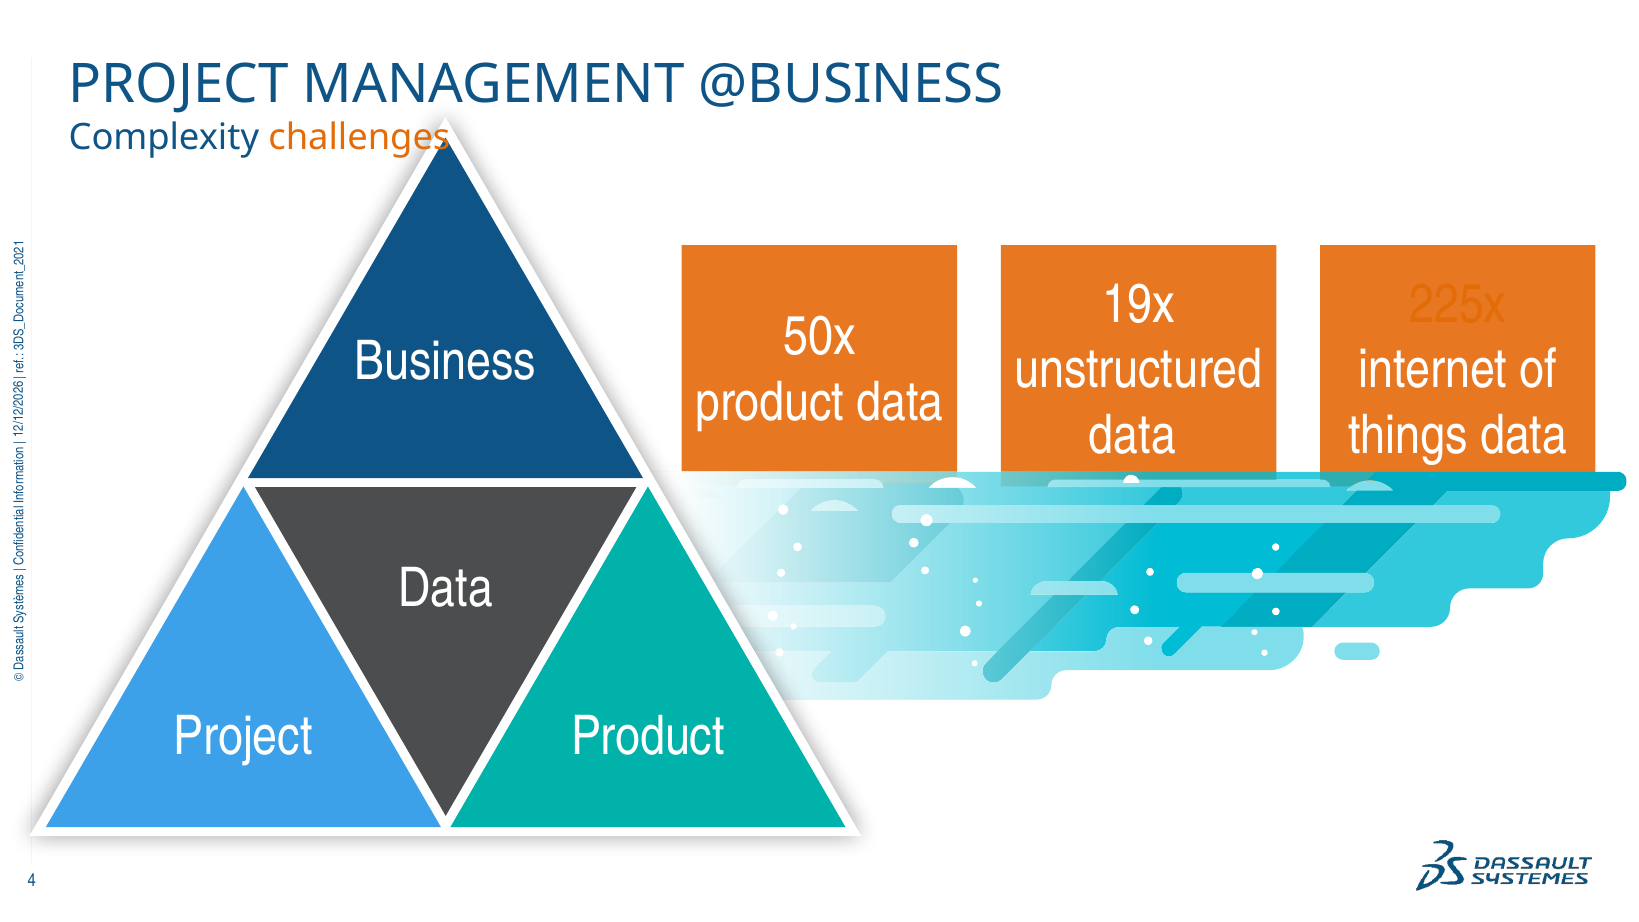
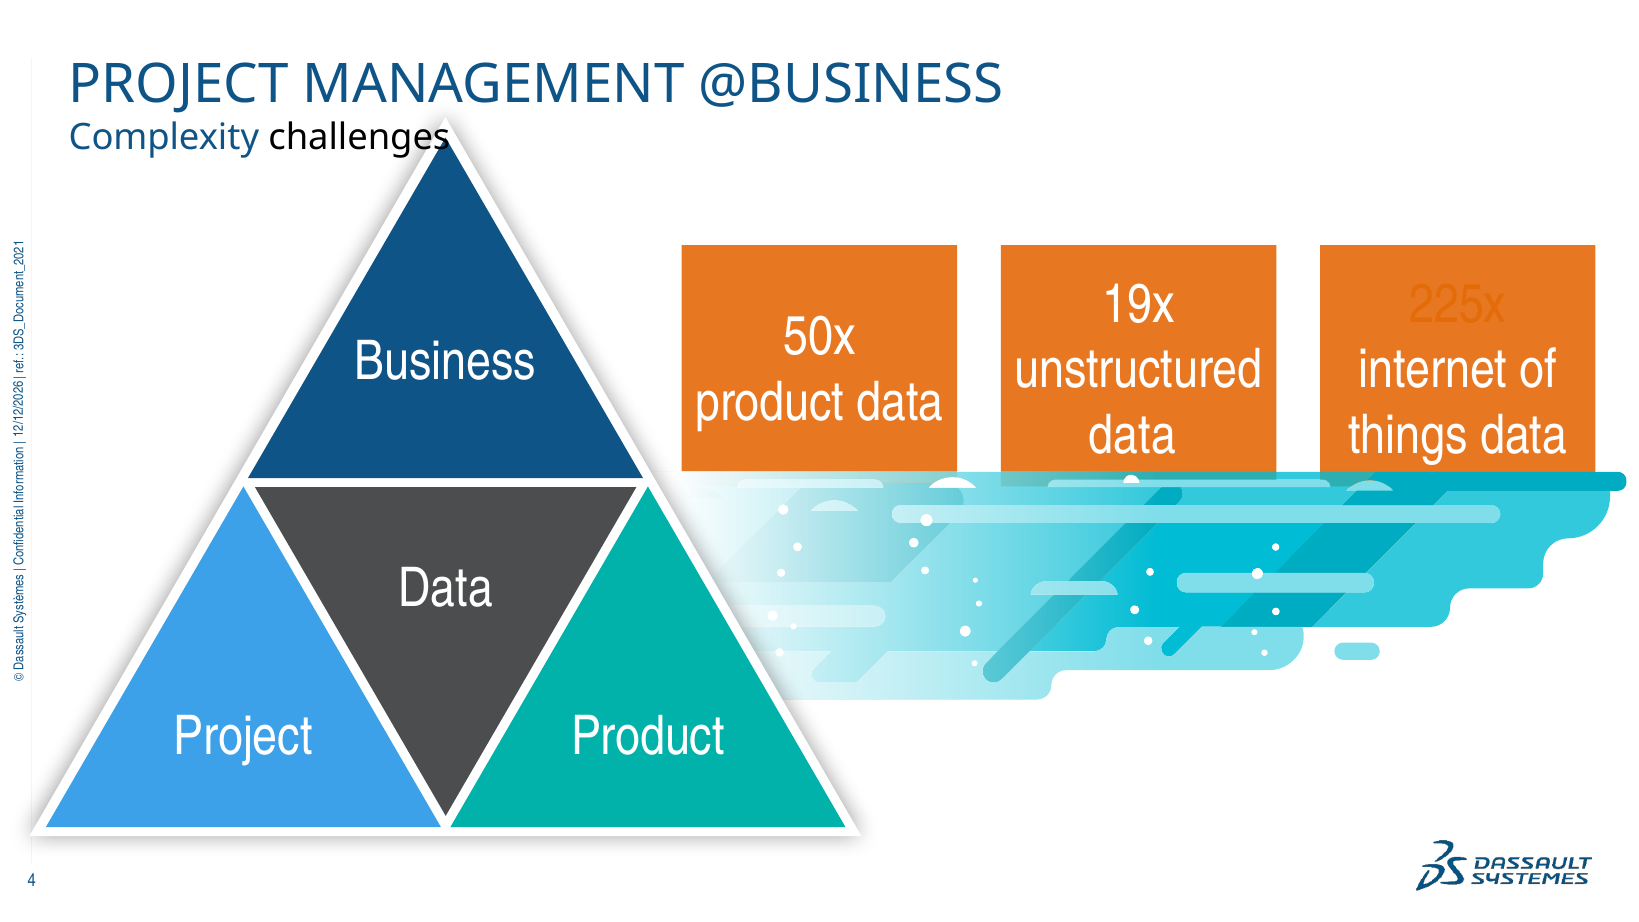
challenges colour: orange -> black
